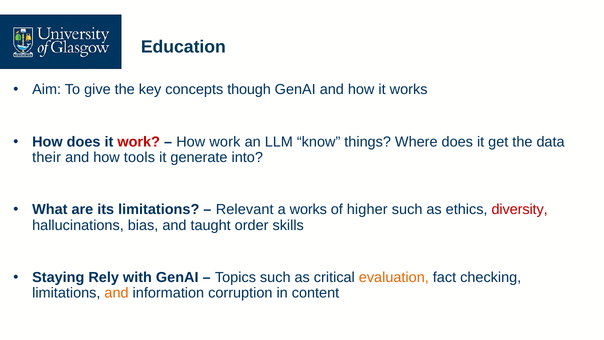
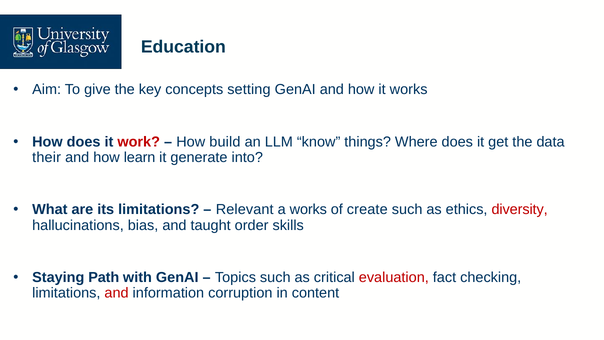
though: though -> setting
How work: work -> build
tools: tools -> learn
higher: higher -> create
Rely: Rely -> Path
evaluation colour: orange -> red
and at (117, 293) colour: orange -> red
